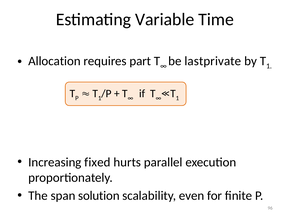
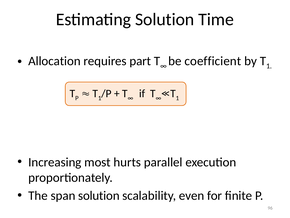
Estimating Variable: Variable -> Solution
lastprivate: lastprivate -> coefficient
fixed: fixed -> most
